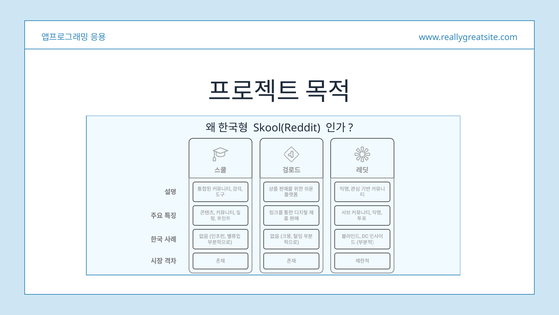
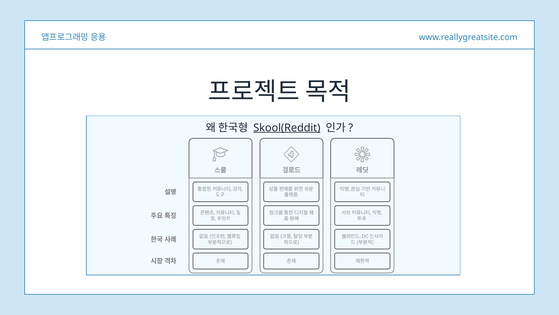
Skool(Reddit underline: none -> present
